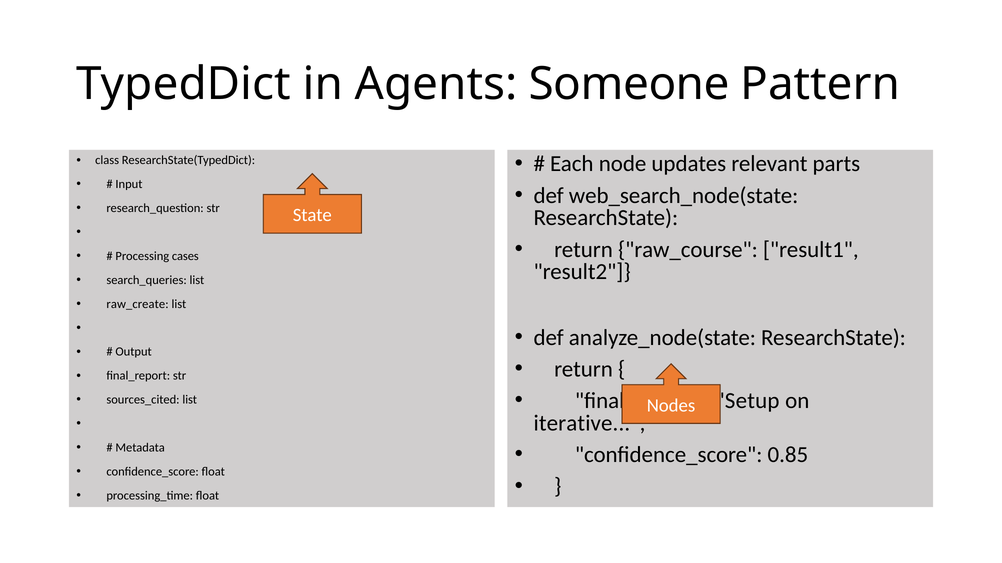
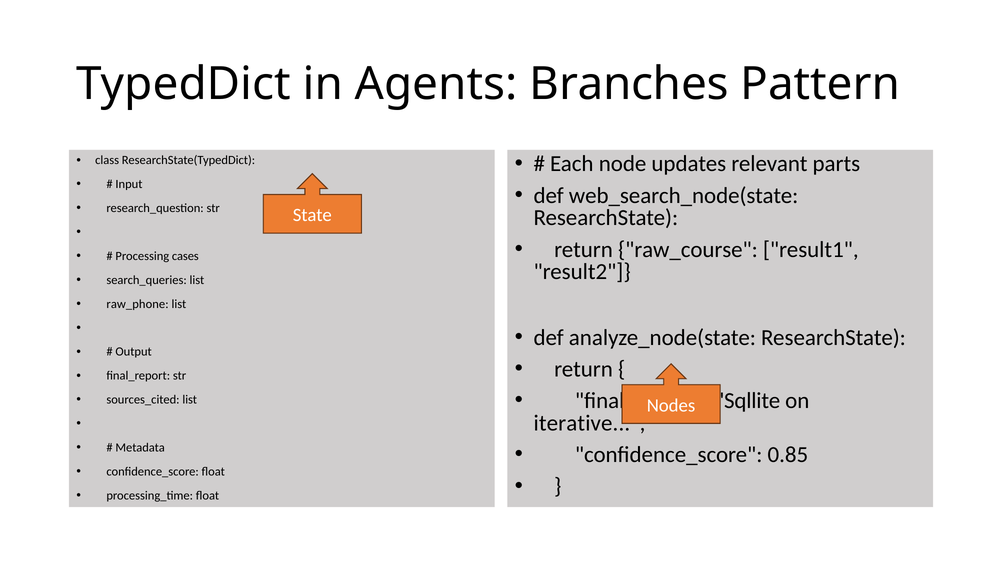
Someone: Someone -> Branches
raw_create: raw_create -> raw_phone
Setup: Setup -> Sqllite
